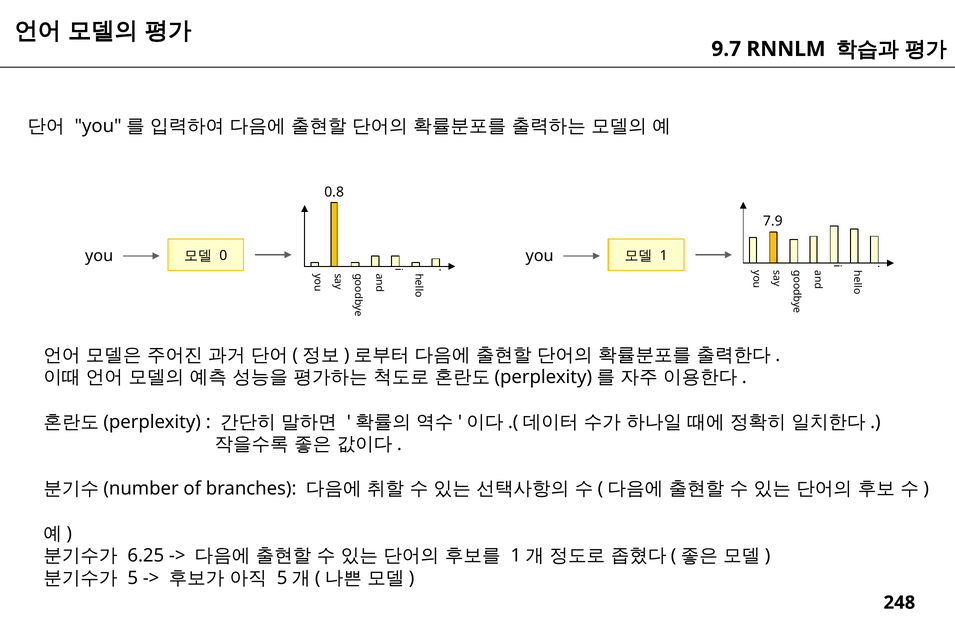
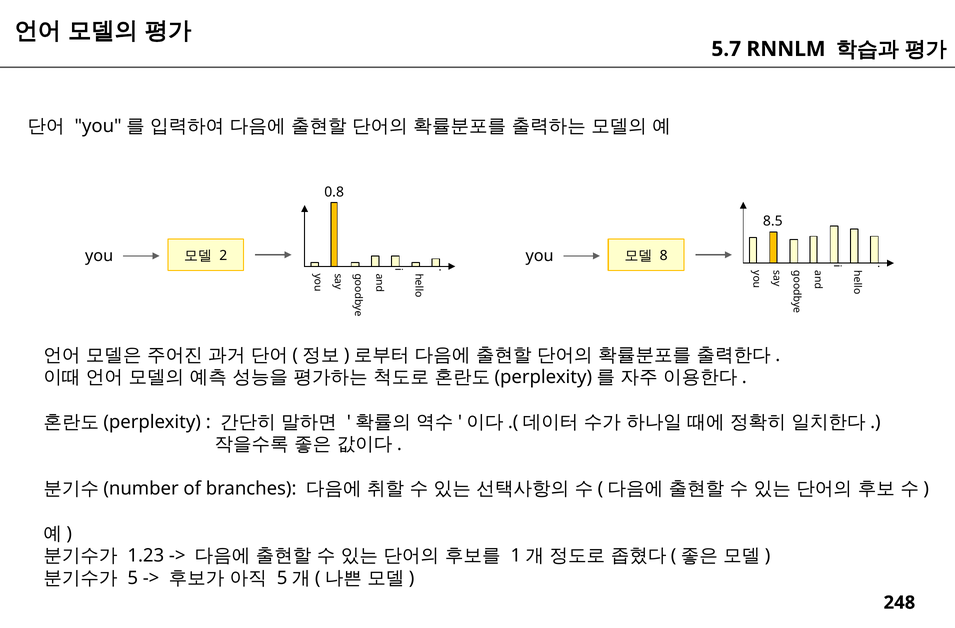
9.7: 9.7 -> 5.7
7.9: 7.9 -> 8.5
0: 0 -> 2
1: 1 -> 8
6.25: 6.25 -> 1.23
